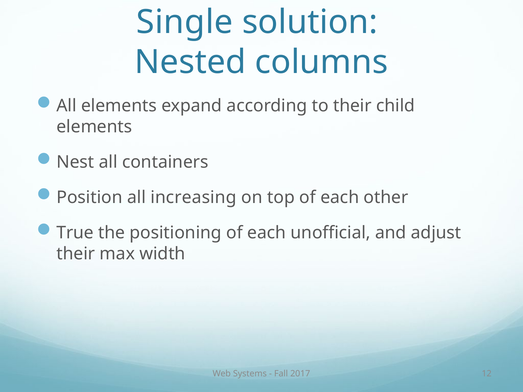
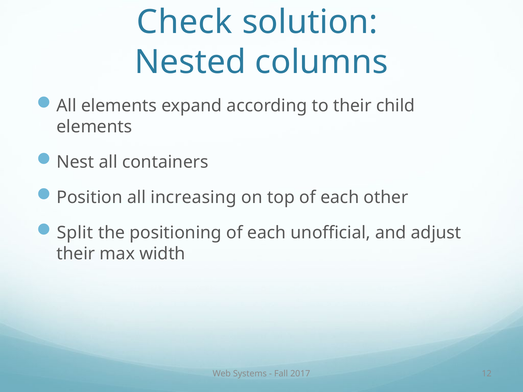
Single: Single -> Check
True: True -> Split
